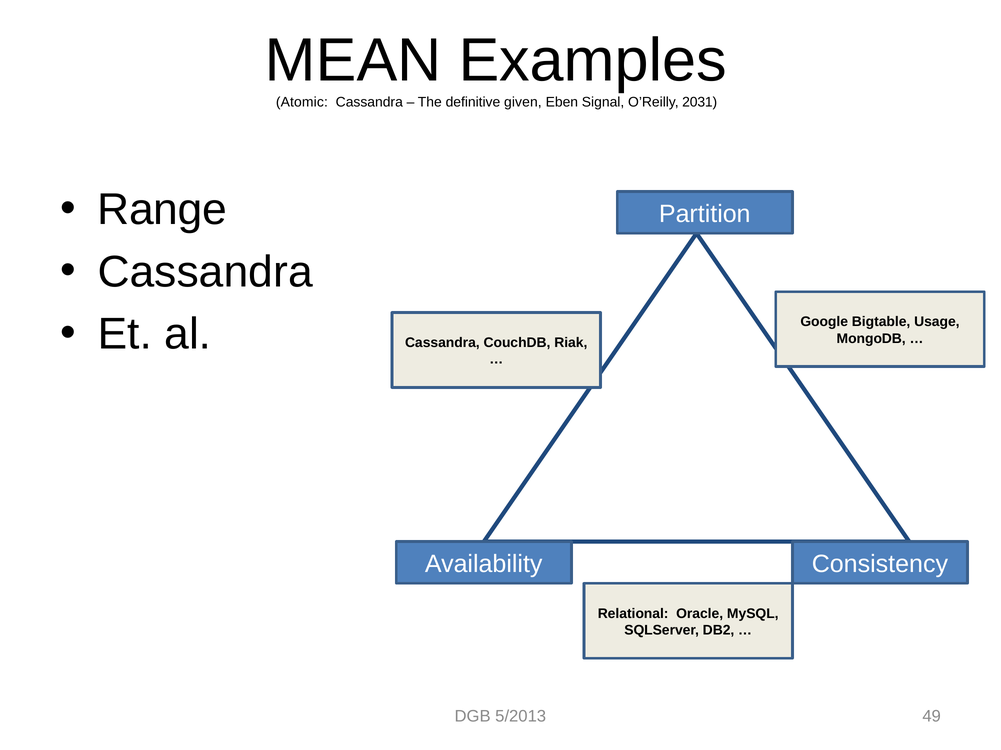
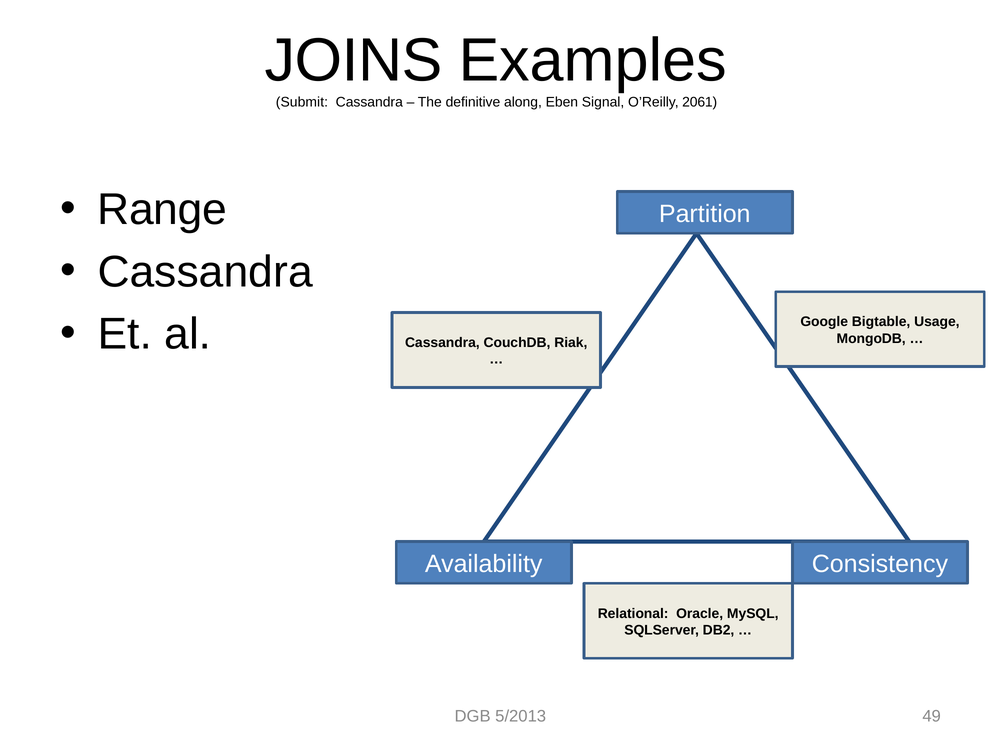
MEAN: MEAN -> JOINS
Atomic: Atomic -> Submit
given: given -> along
2031: 2031 -> 2061
